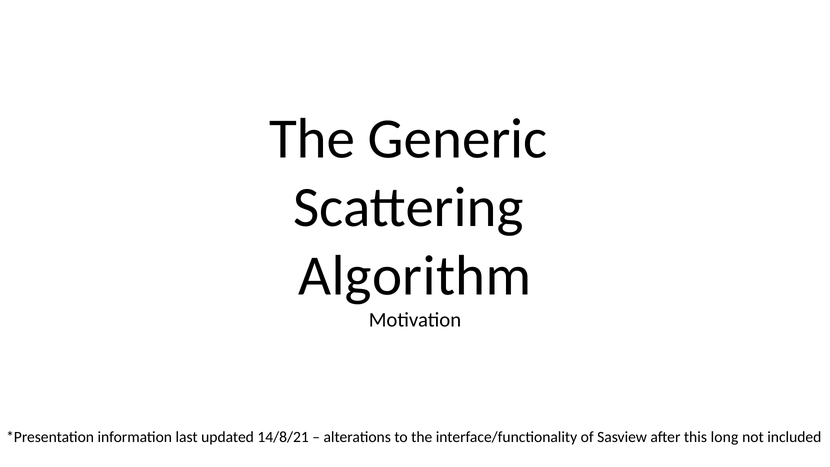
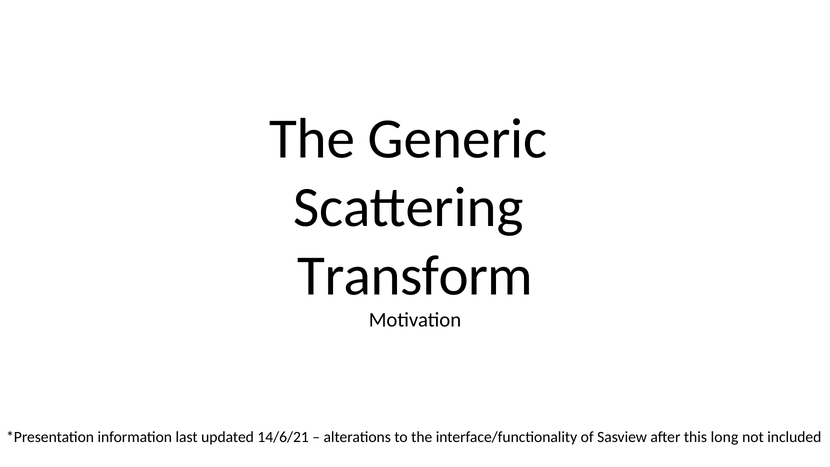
Algorithm: Algorithm -> Transform
14/8/21: 14/8/21 -> 14/6/21
